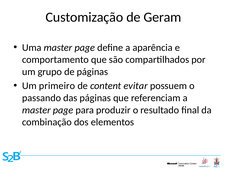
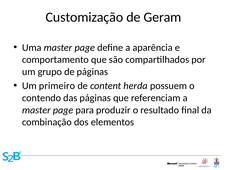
evitar: evitar -> herda
passando: passando -> contendo
